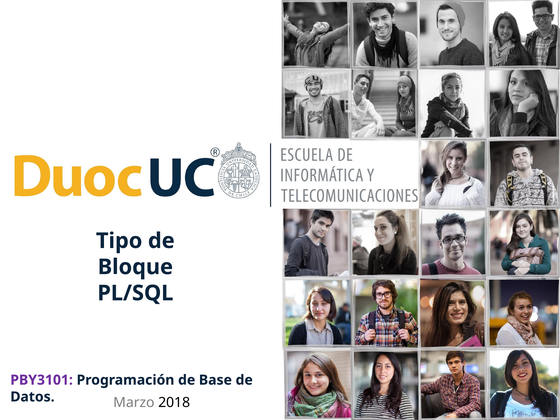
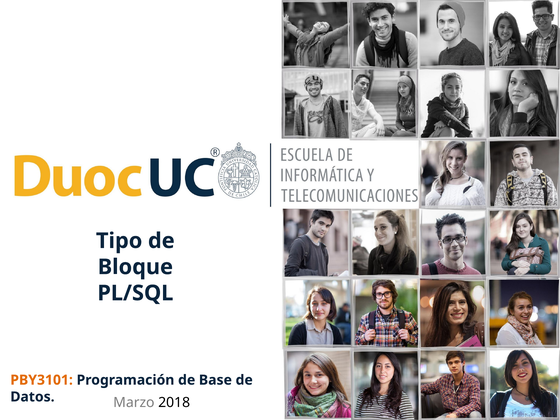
PBY3101 colour: purple -> orange
